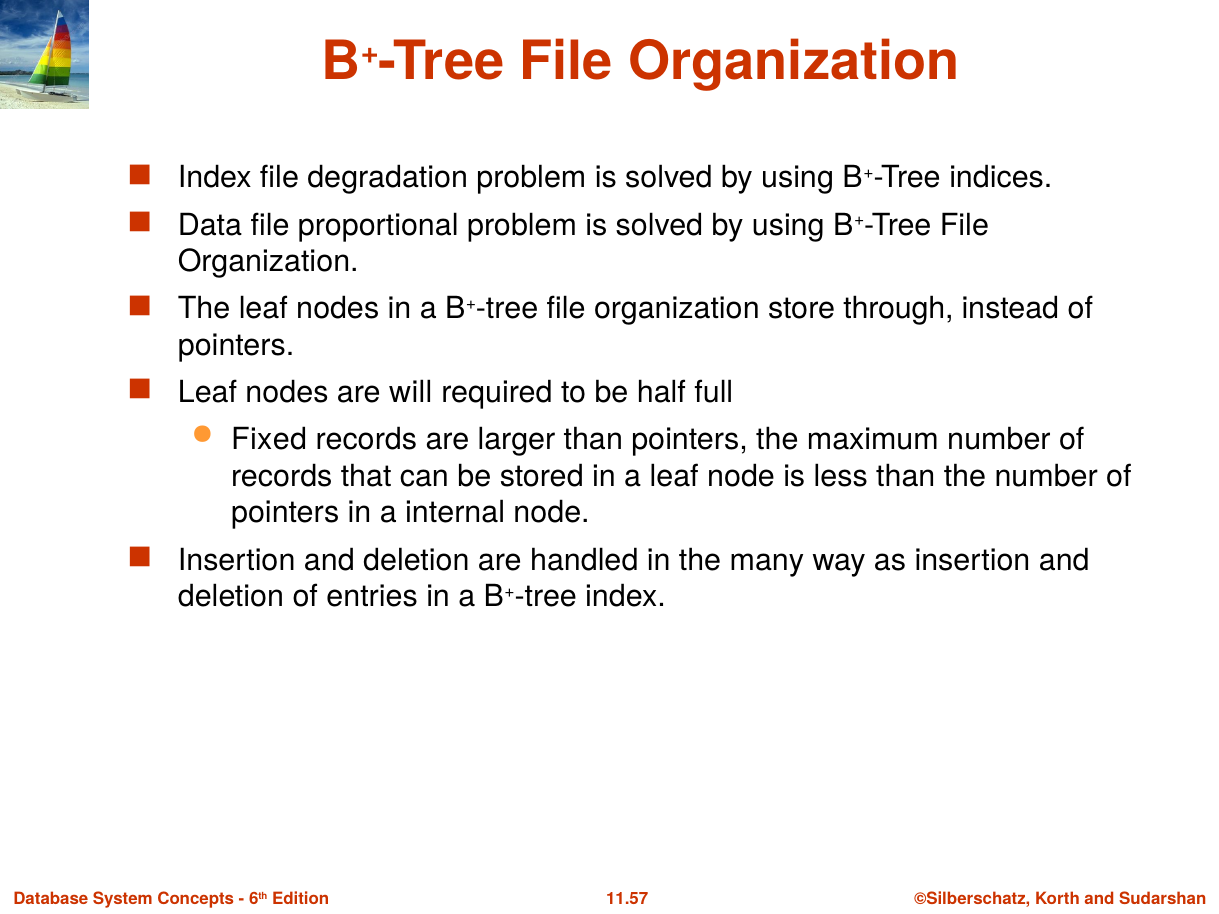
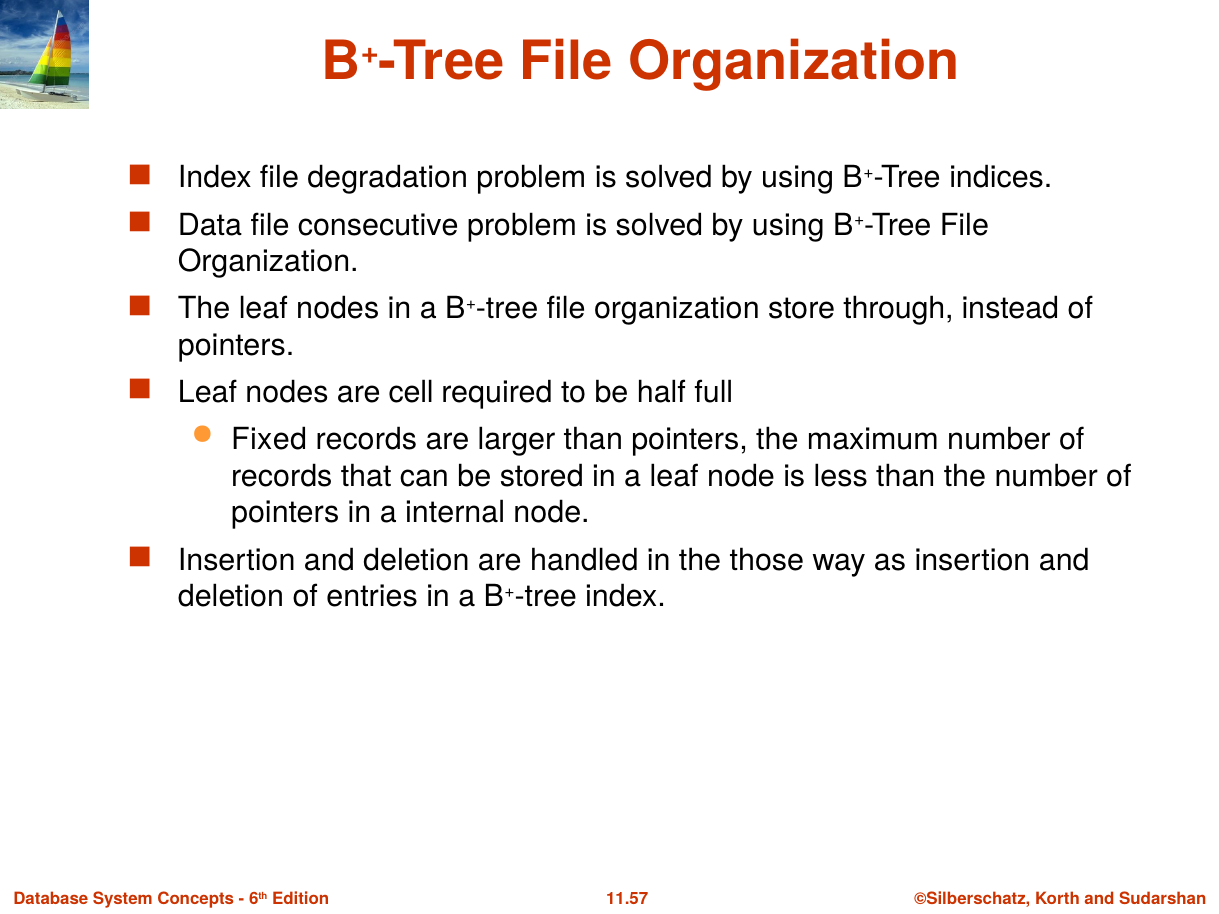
proportional: proportional -> consecutive
will: will -> cell
many: many -> those
